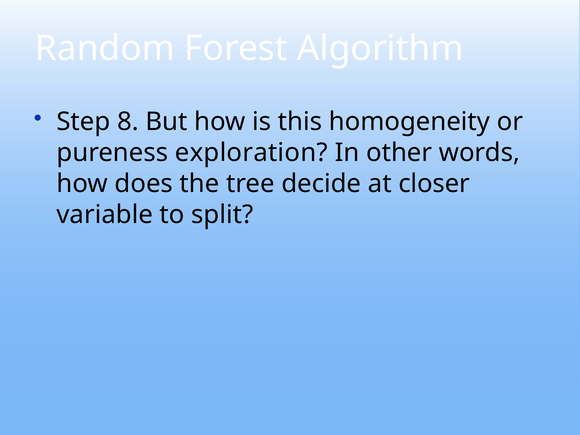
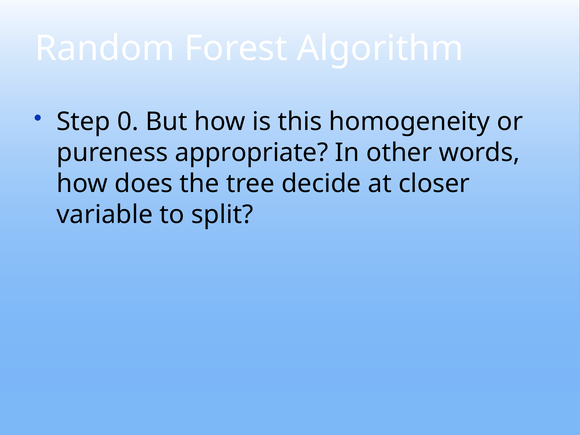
8: 8 -> 0
exploration: exploration -> appropriate
